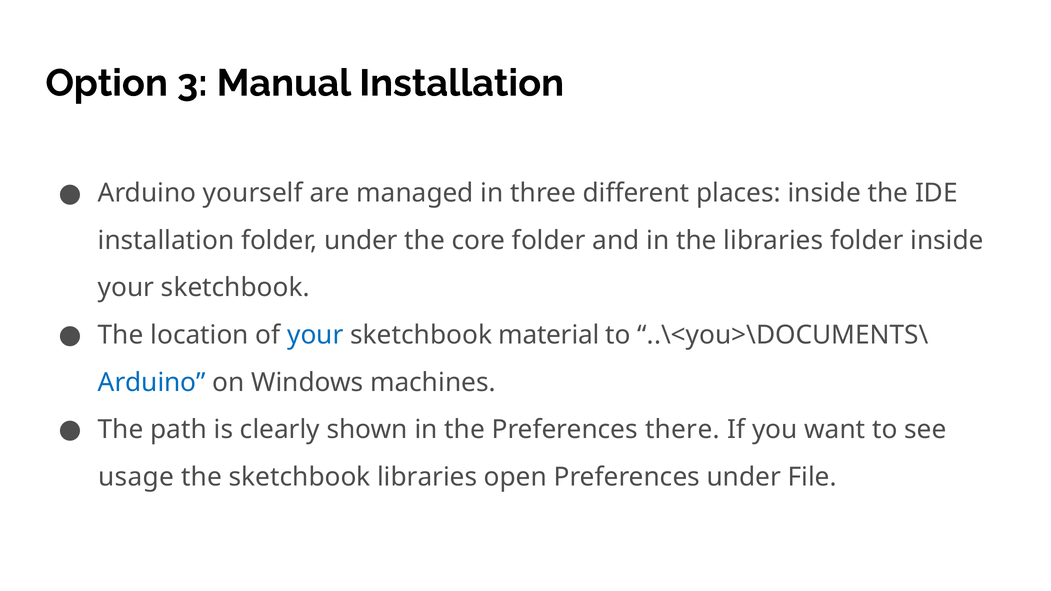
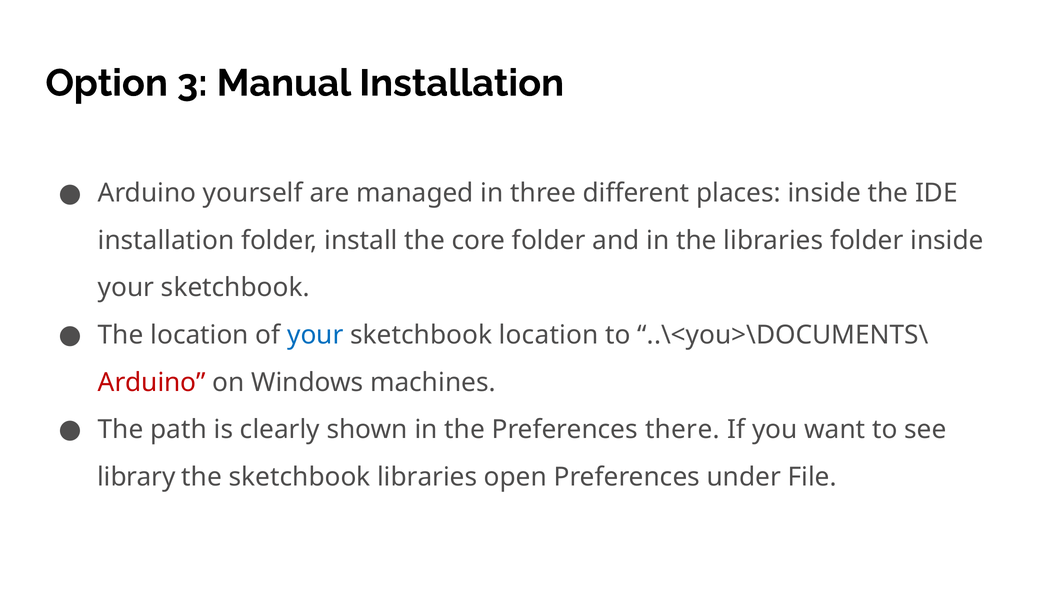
folder under: under -> install
sketchbook material: material -> location
Arduino at (152, 383) colour: blue -> red
usage: usage -> library
